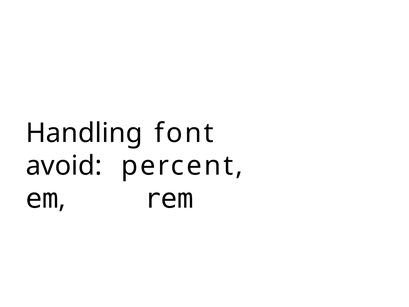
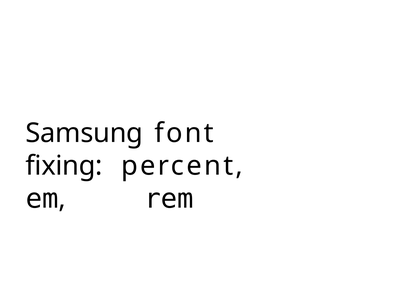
Handling: Handling -> Samsung
avoid: avoid -> fixing
